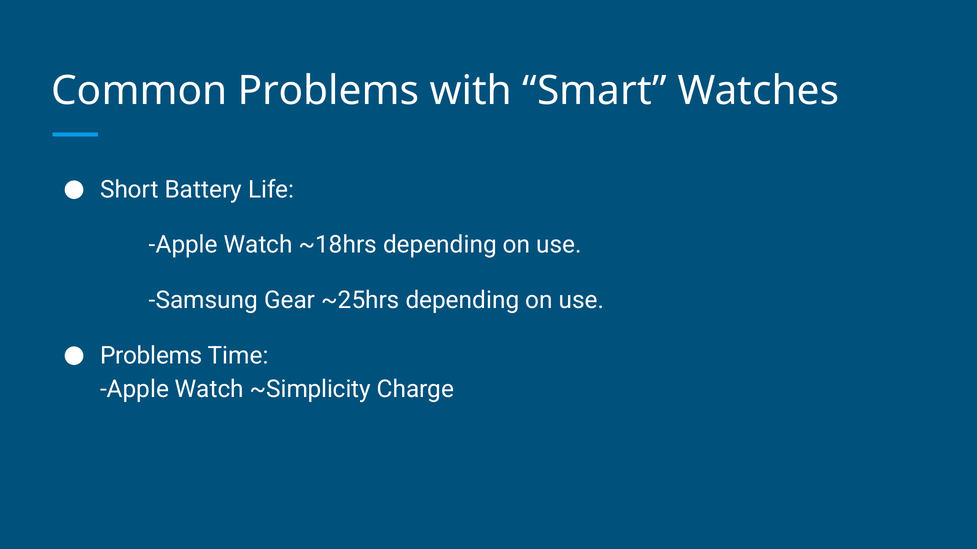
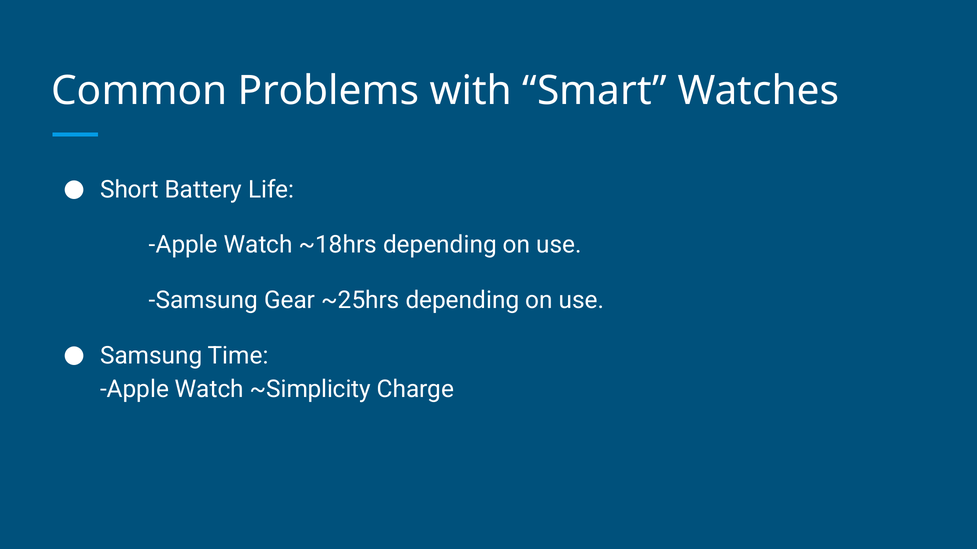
Problems at (151, 356): Problems -> Samsung
